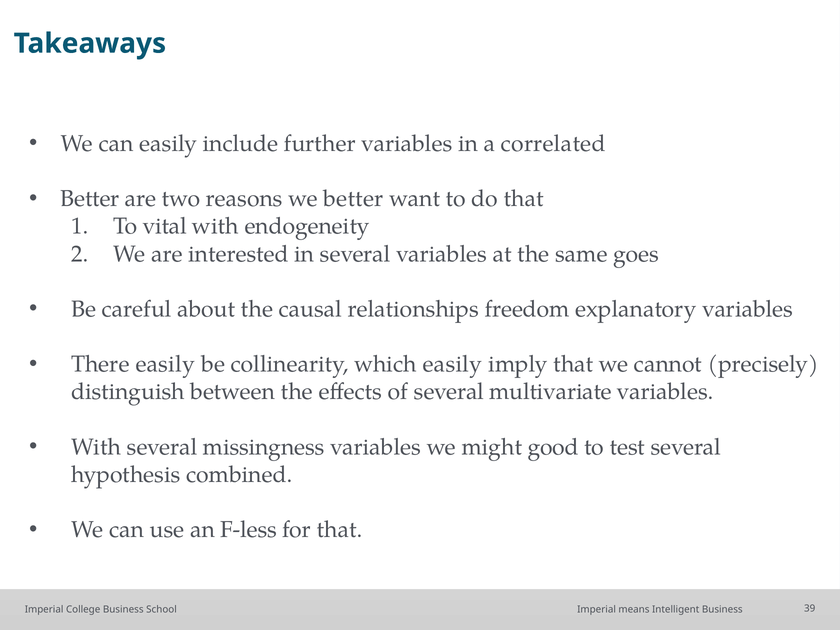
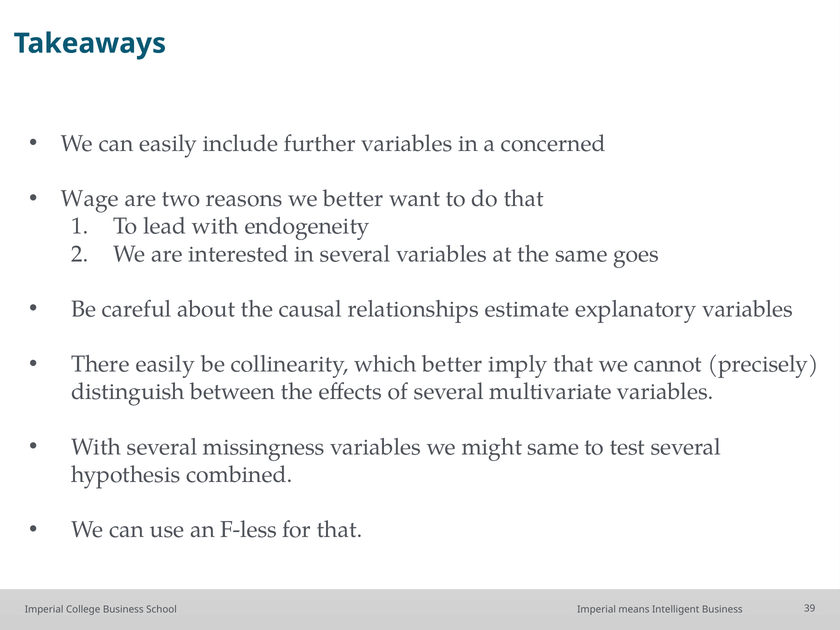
correlated: correlated -> concerned
Better at (90, 199): Better -> Wage
vital: vital -> lead
freedom: freedom -> estimate
which easily: easily -> better
might good: good -> same
